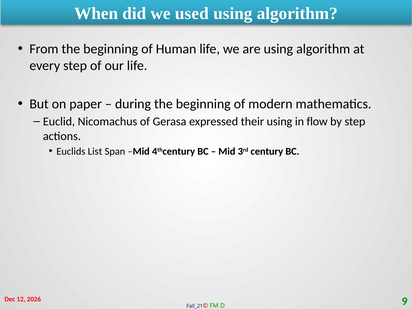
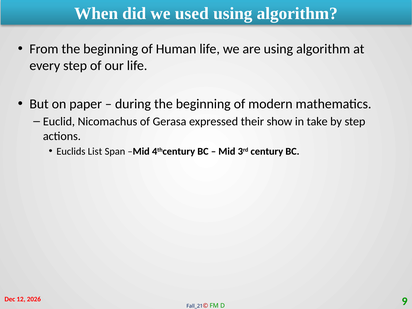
their using: using -> show
flow: flow -> take
